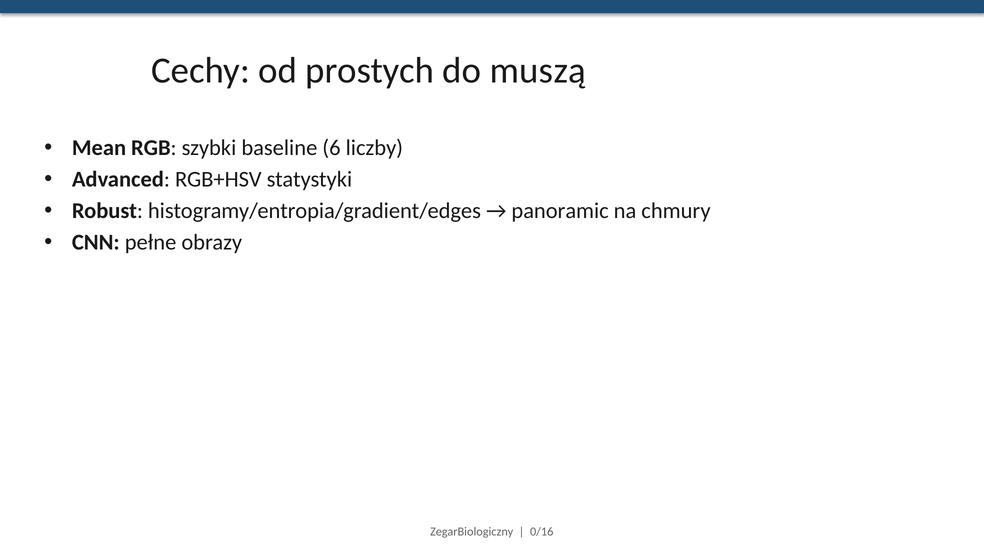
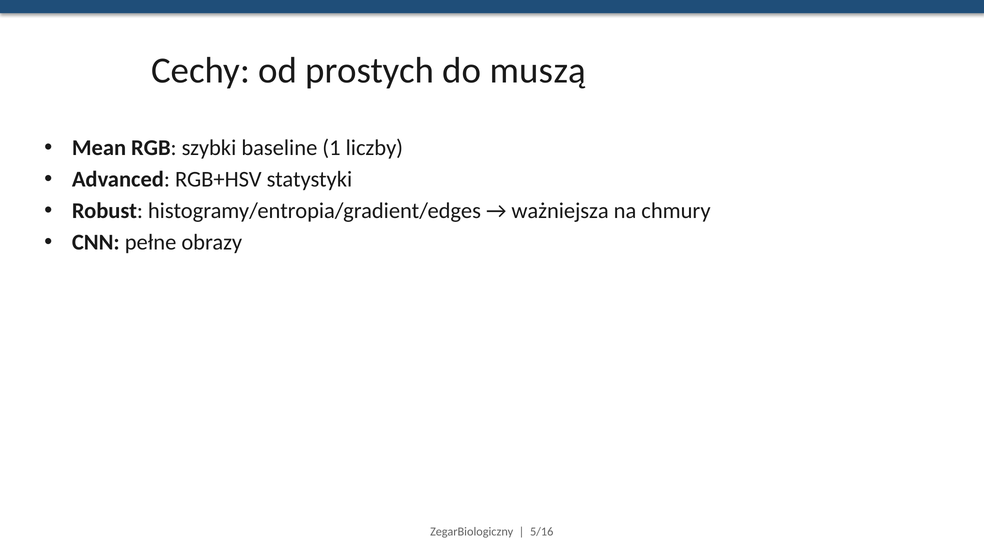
6: 6 -> 1
panoramic: panoramic -> ważniejsza
0/16: 0/16 -> 5/16
